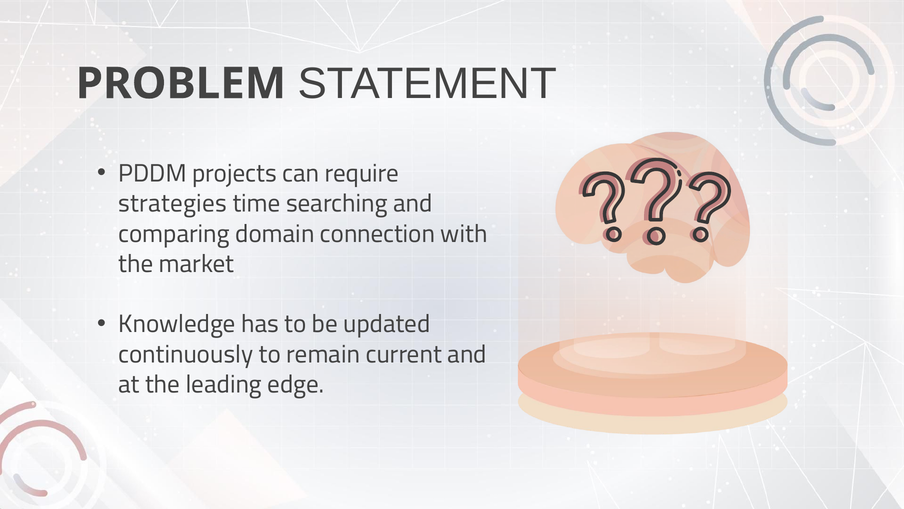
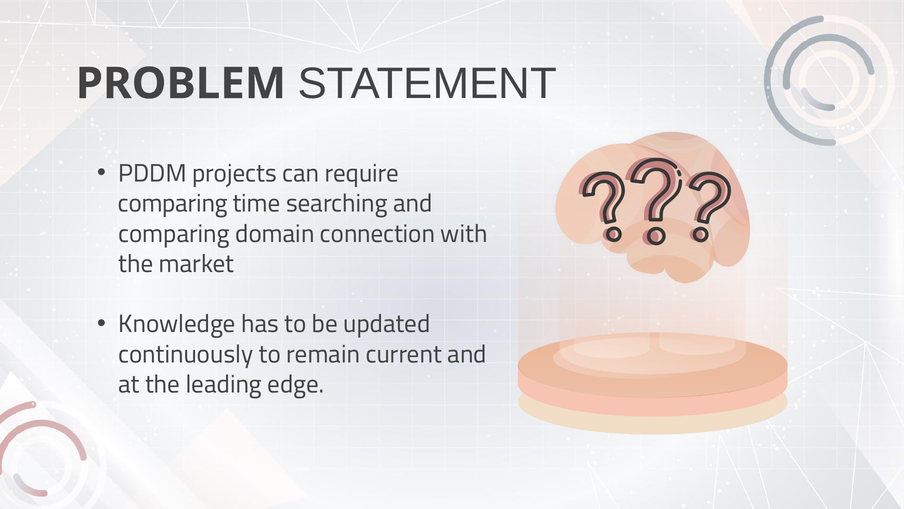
strategies at (173, 203): strategies -> comparing
